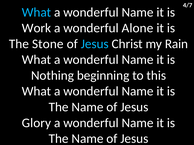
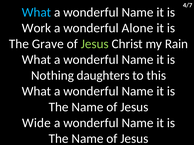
Stone: Stone -> Grave
Jesus at (95, 44) colour: light blue -> light green
beginning: beginning -> daughters
Glory: Glory -> Wide
